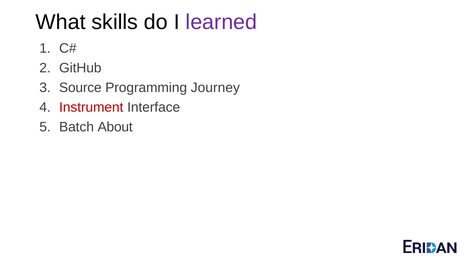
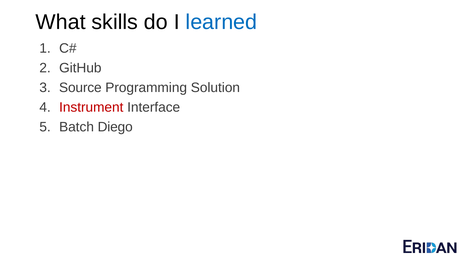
learned colour: purple -> blue
Journey: Journey -> Solution
About: About -> Diego
